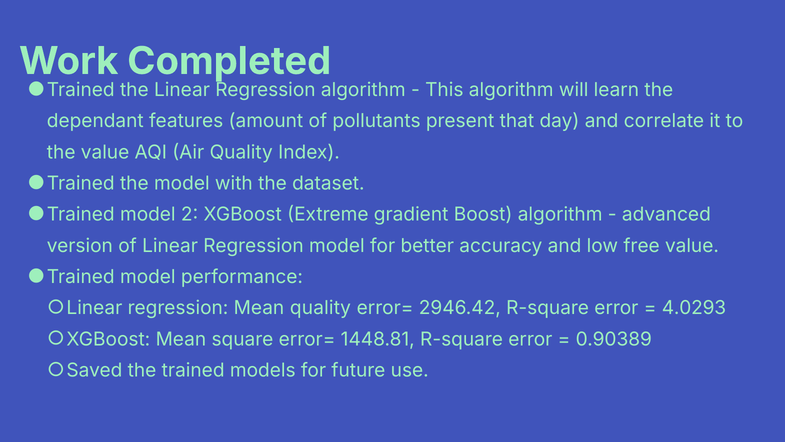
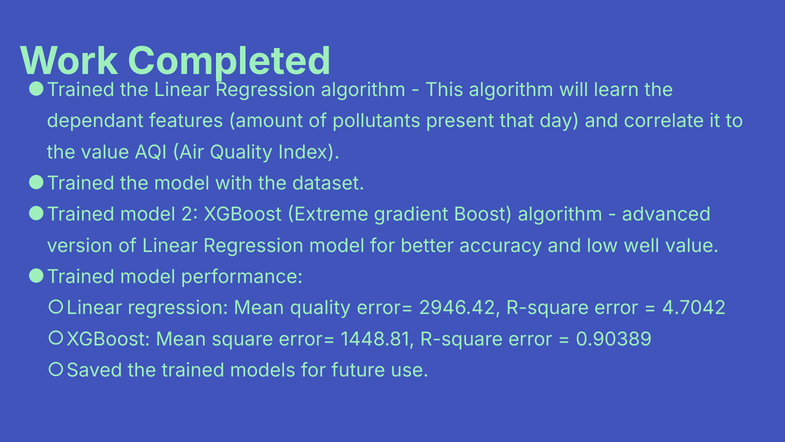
free: free -> well
4.0293: 4.0293 -> 4.7042
